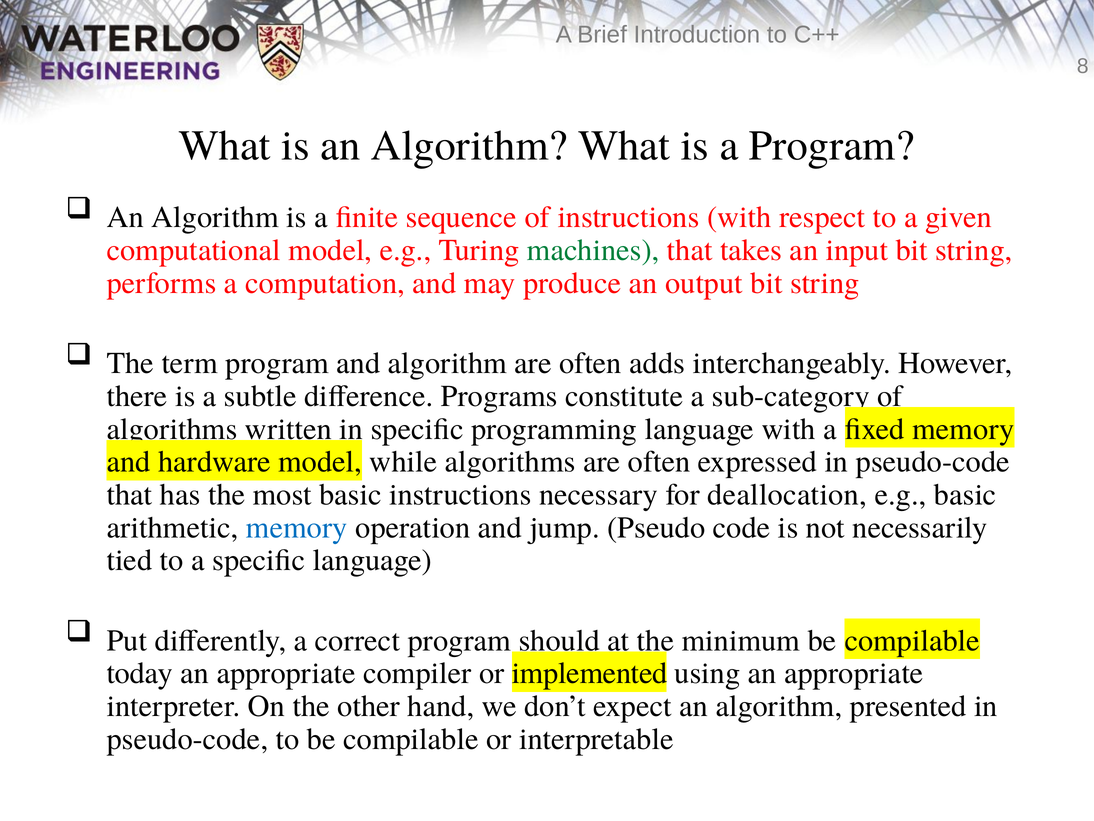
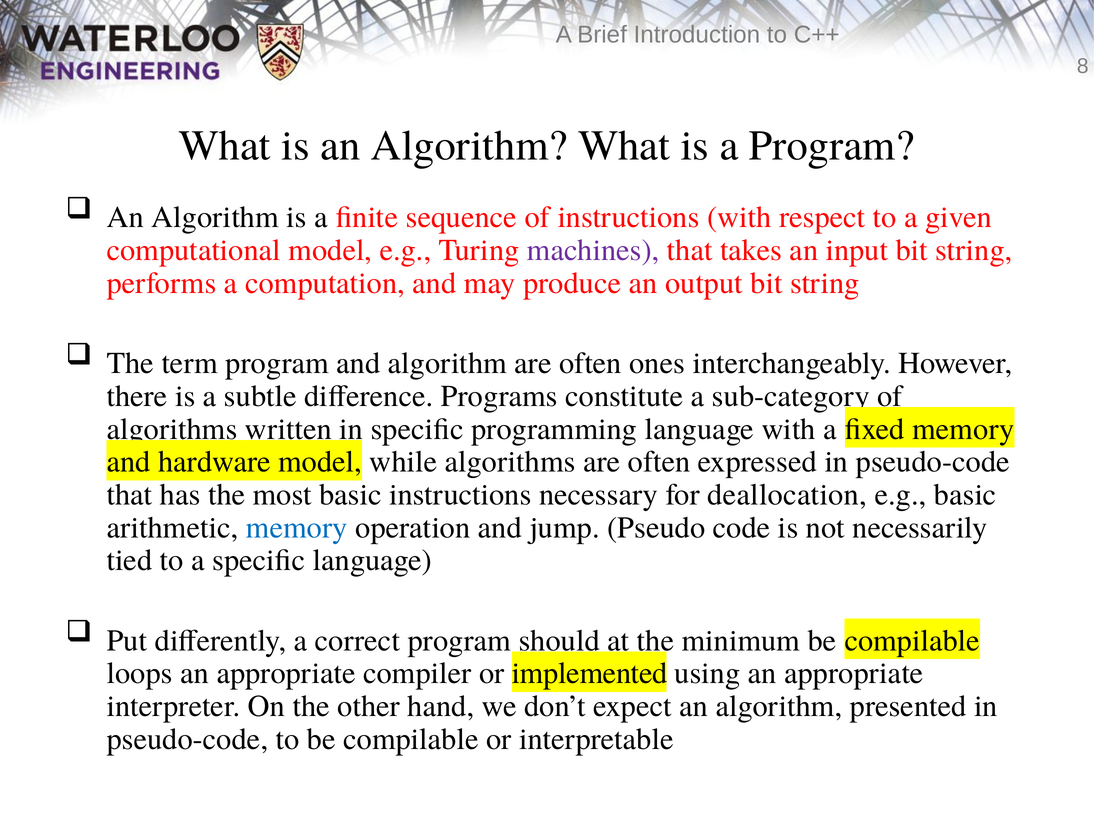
machines colour: green -> purple
adds: adds -> ones
today: today -> loops
